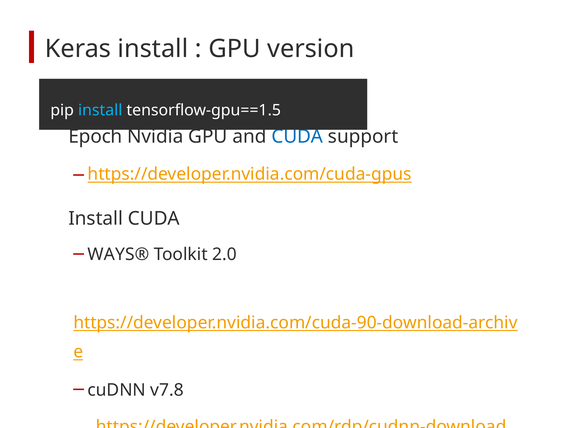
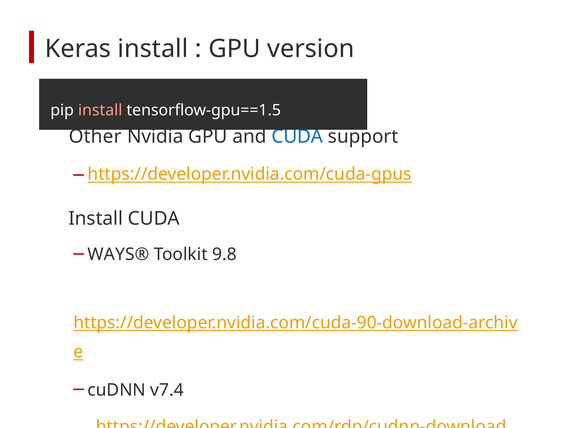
install at (100, 110) colour: light blue -> pink
Epoch: Epoch -> Other
2.0: 2.0 -> 9.8
v7.8: v7.8 -> v7.4
